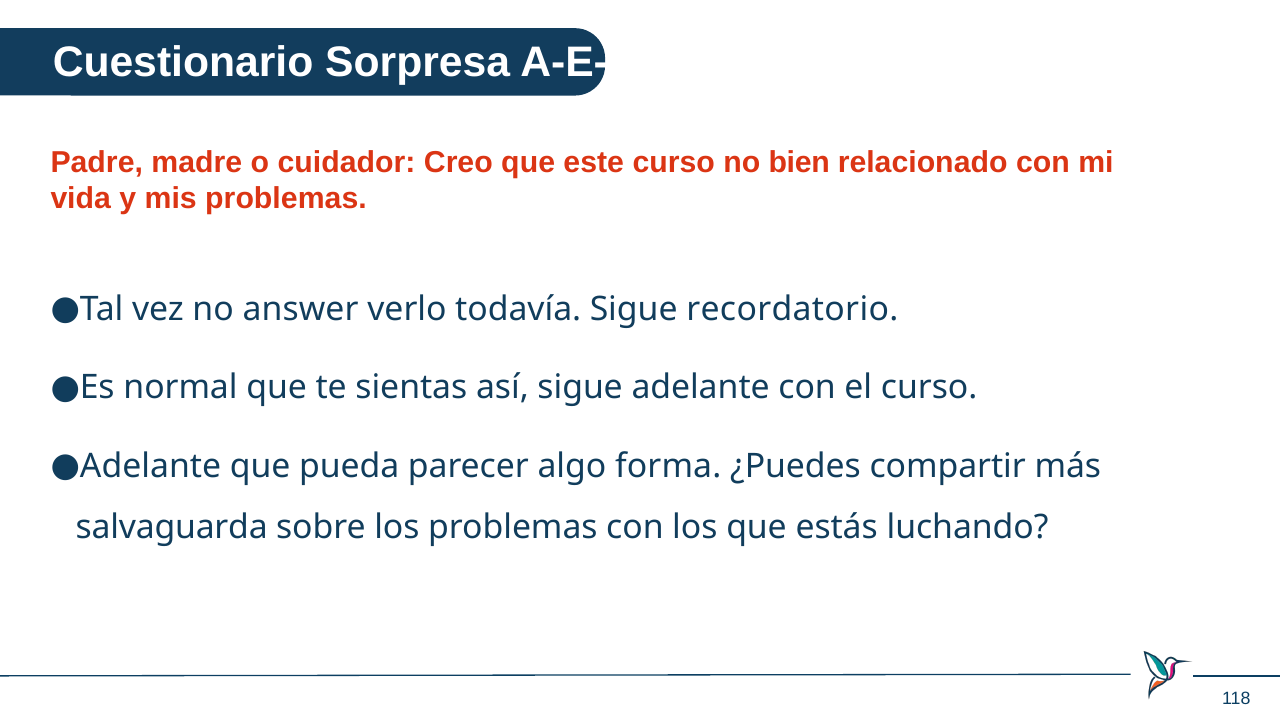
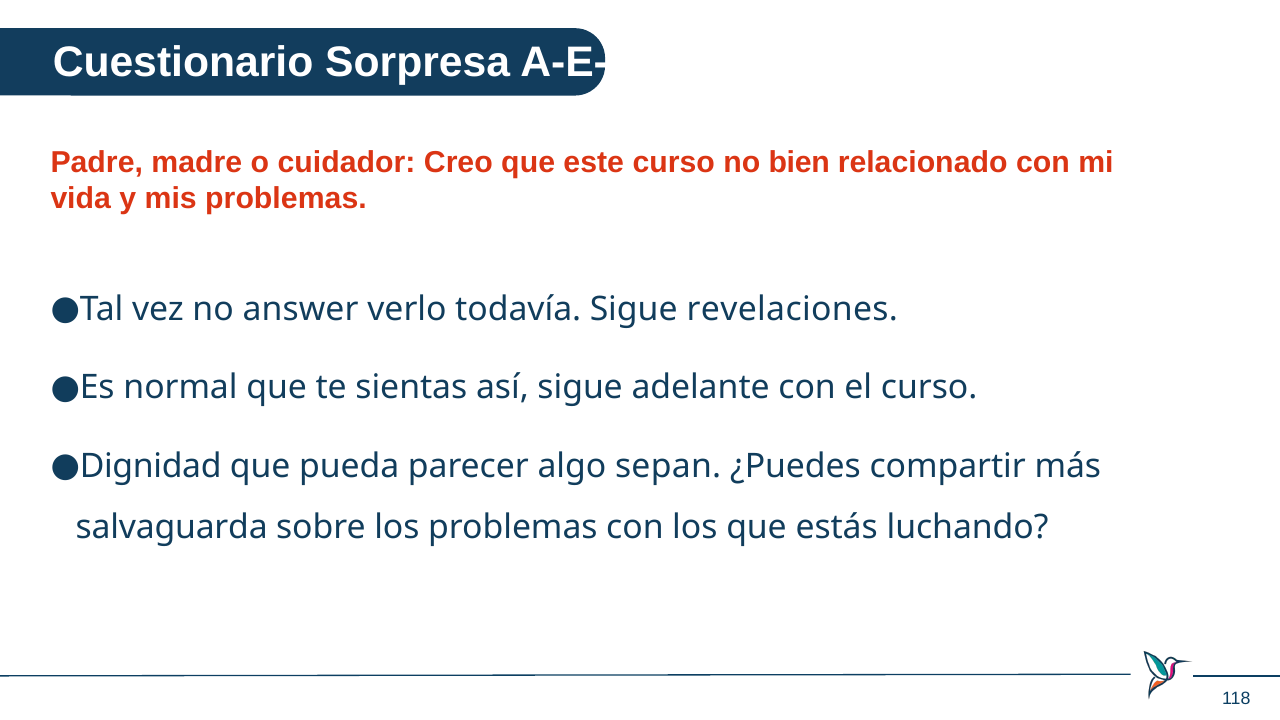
recordatorio: recordatorio -> revelaciones
Adelante at (151, 466): Adelante -> Dignidad
forma: forma -> sepan
